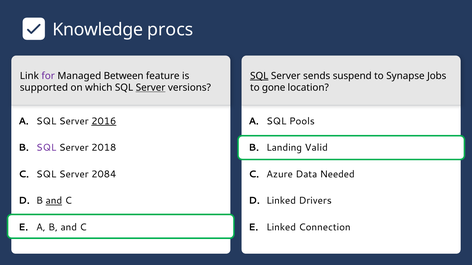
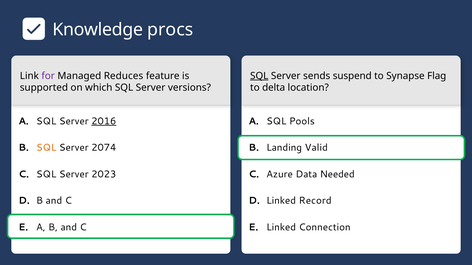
Between: Between -> Reduces
Jobs: Jobs -> Flag
Server at (151, 88) underline: present -> none
gone: gone -> delta
SQL at (46, 148) colour: purple -> orange
2018: 2018 -> 2074
2084: 2084 -> 2023
and at (54, 201) underline: present -> none
Drivers: Drivers -> Record
